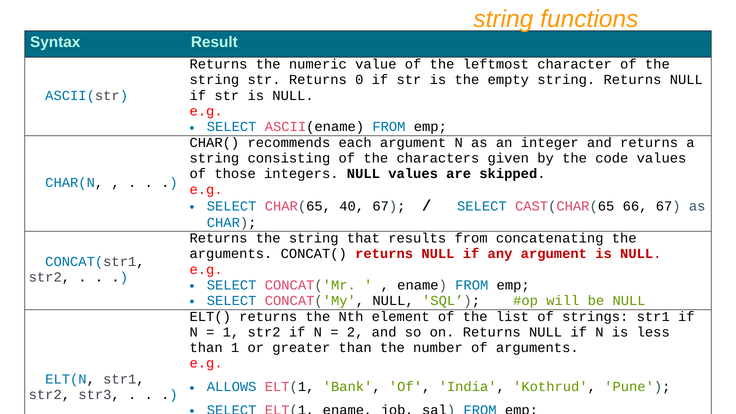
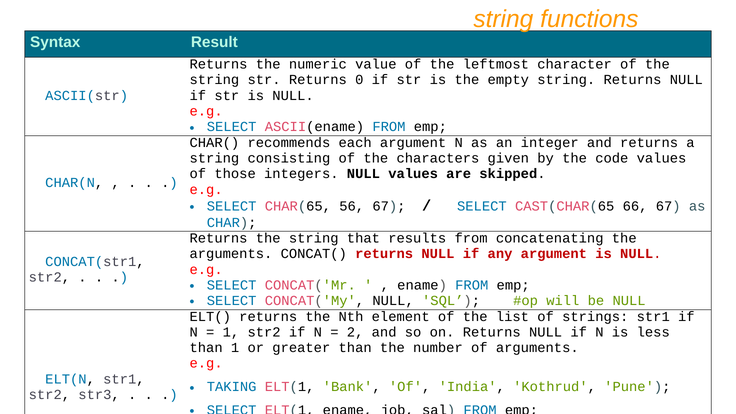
40: 40 -> 56
ALLOWS: ALLOWS -> TAKING
